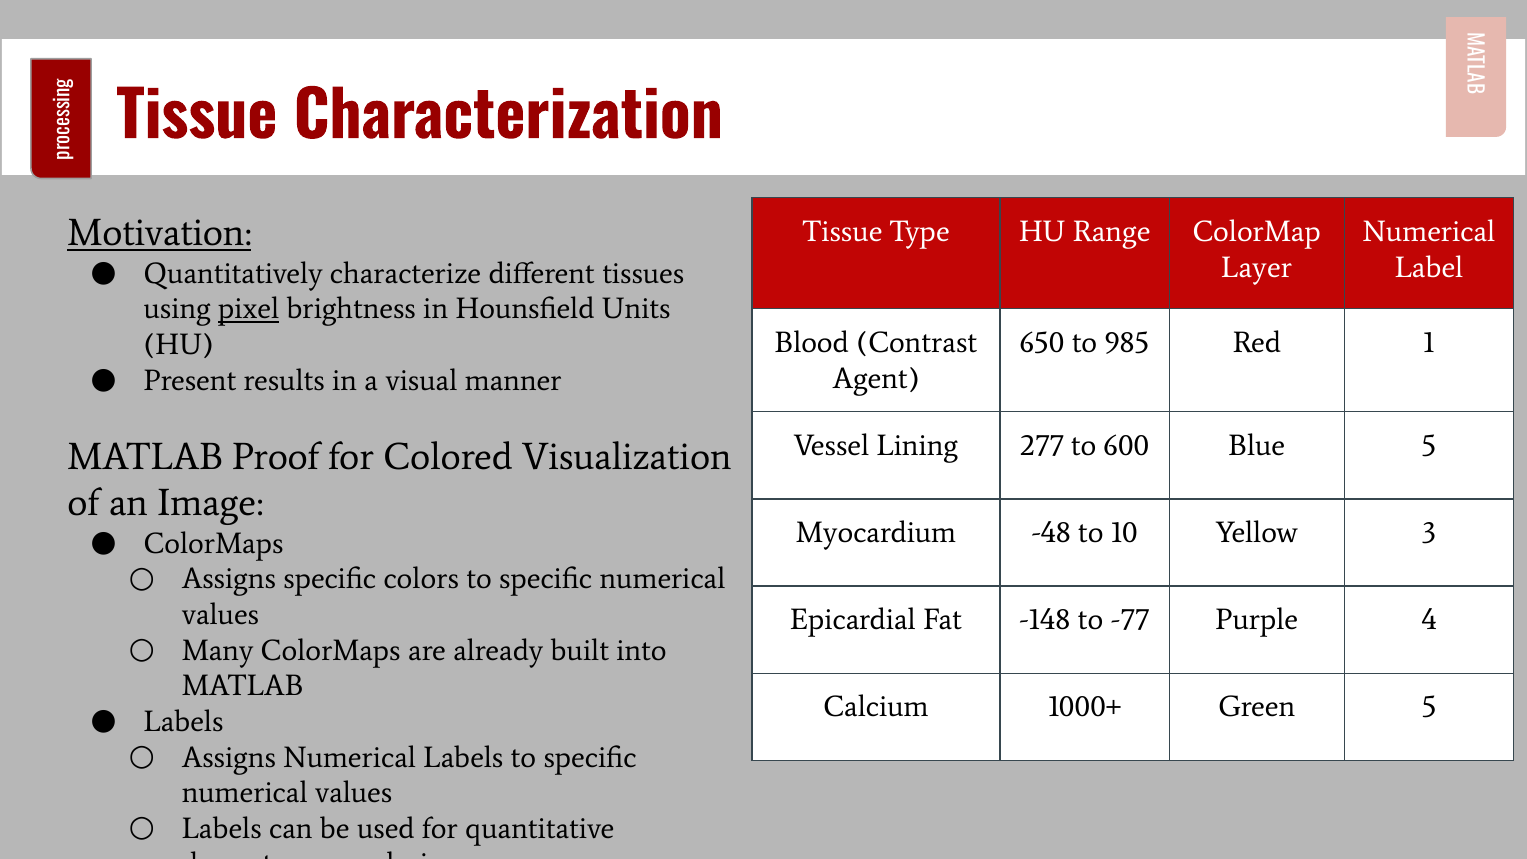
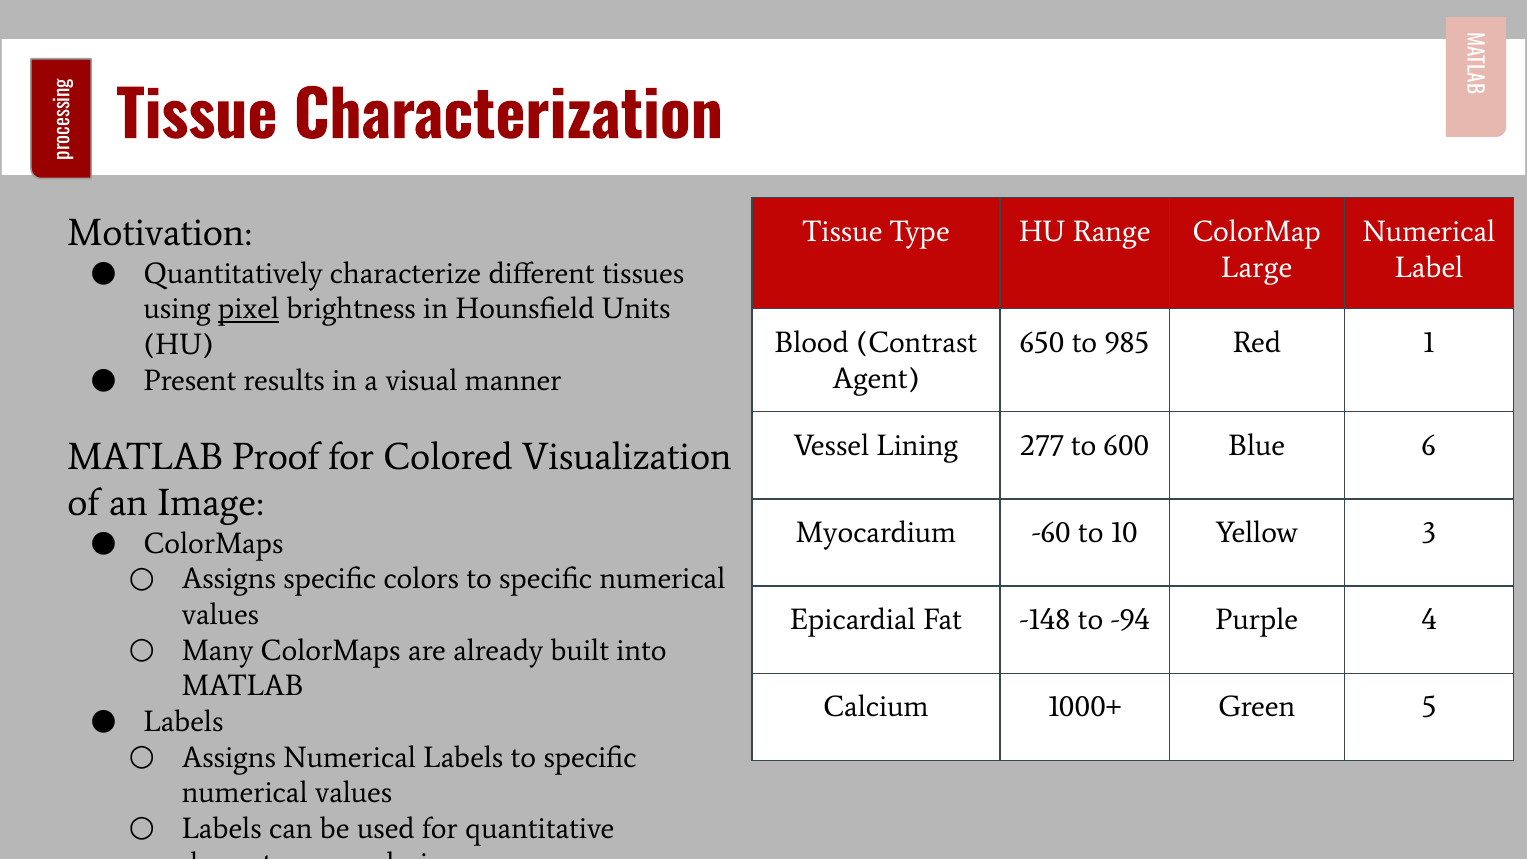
Motivation underline: present -> none
Layer: Layer -> Large
Blue 5: 5 -> 6
-48: -48 -> -60
-77: -77 -> -94
